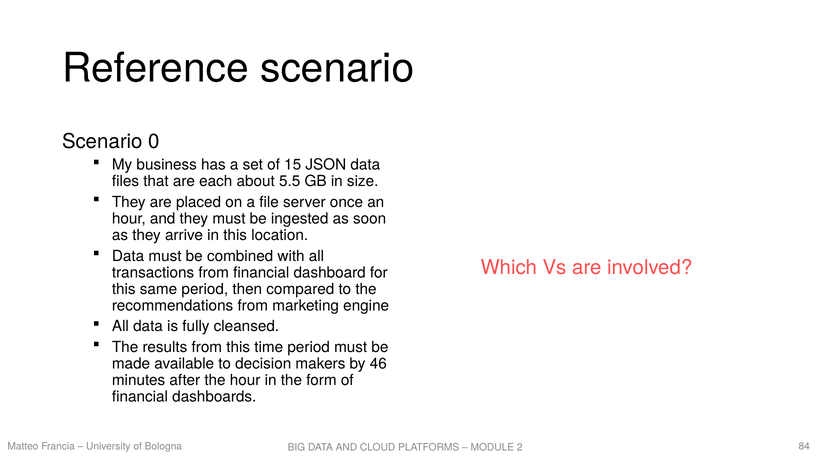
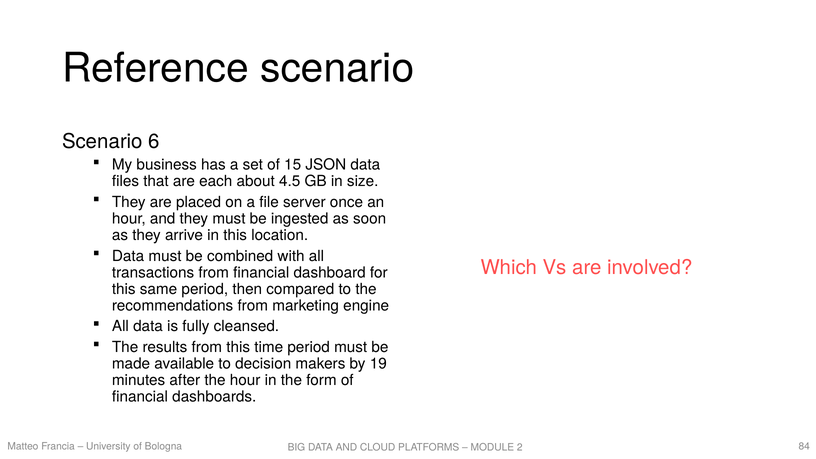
0: 0 -> 6
5.5: 5.5 -> 4.5
46: 46 -> 19
